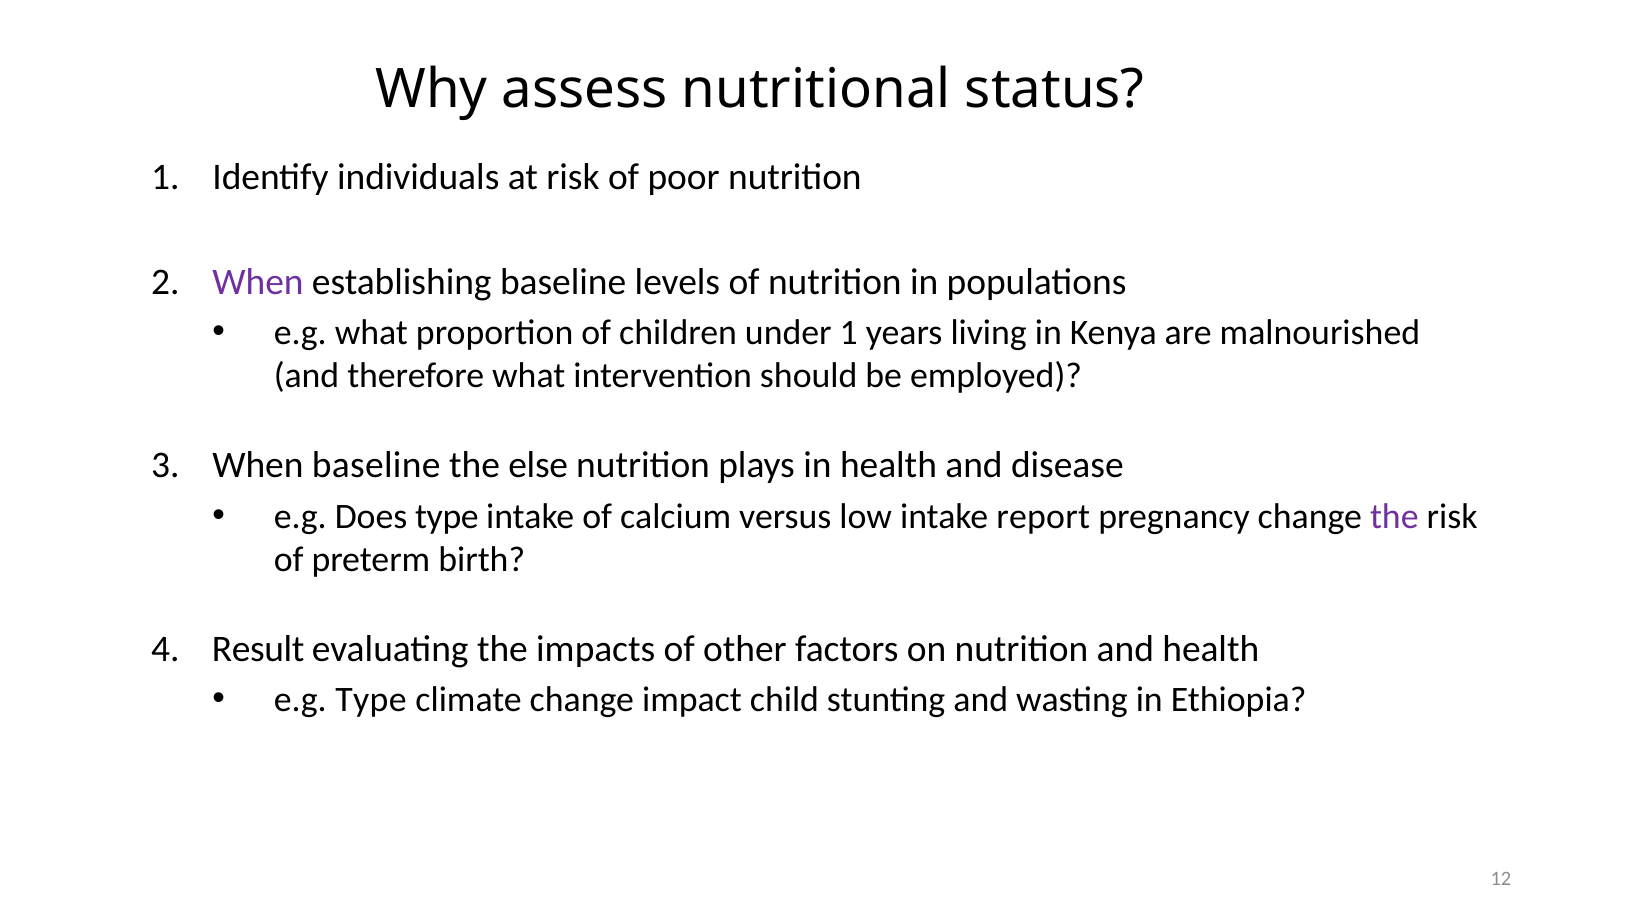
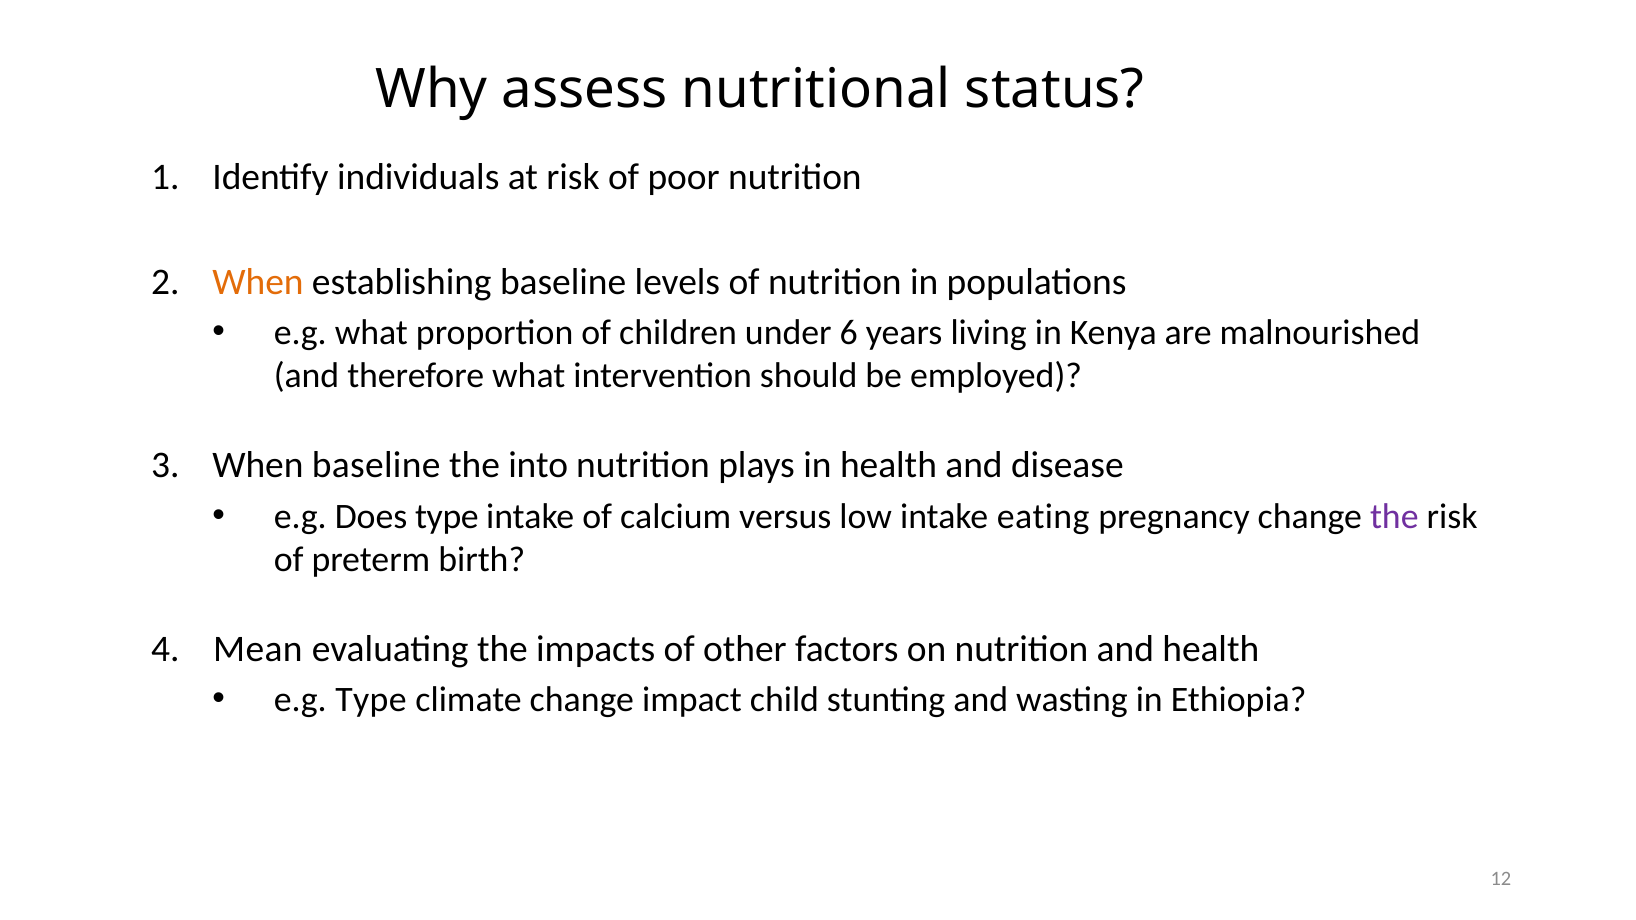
When at (258, 282) colour: purple -> orange
under 1: 1 -> 6
else: else -> into
report: report -> eating
Result: Result -> Mean
